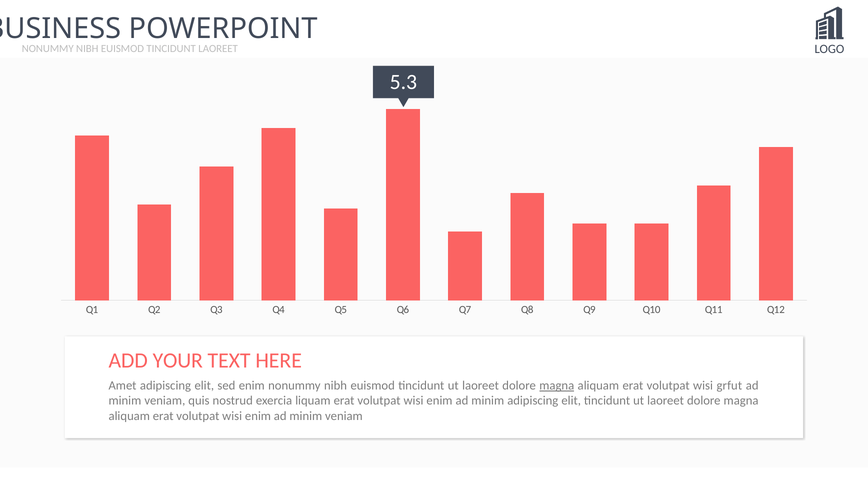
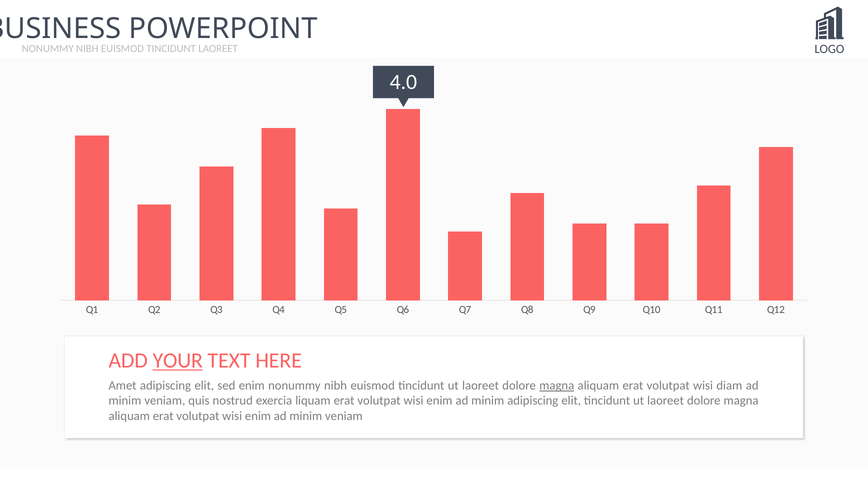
5.3: 5.3 -> 4.0
YOUR underline: none -> present
grfut: grfut -> diam
